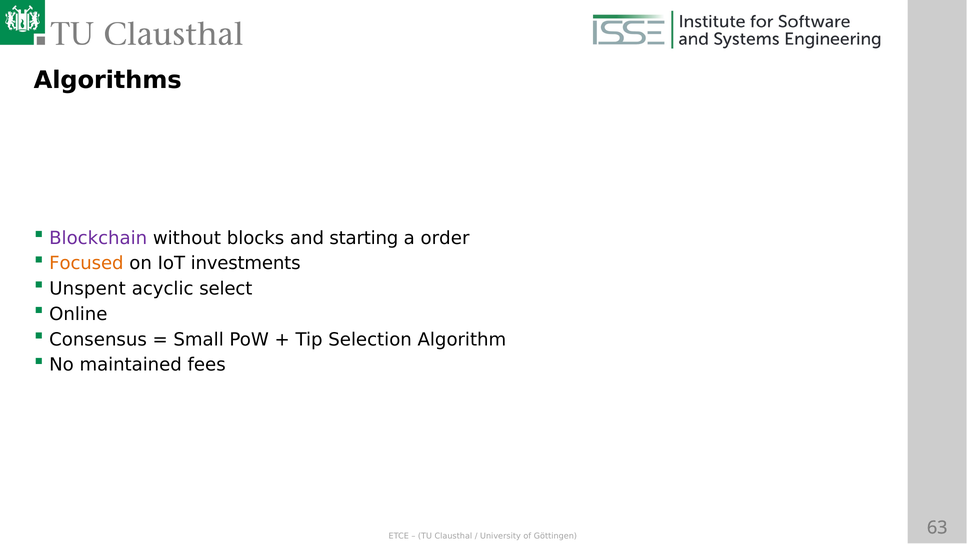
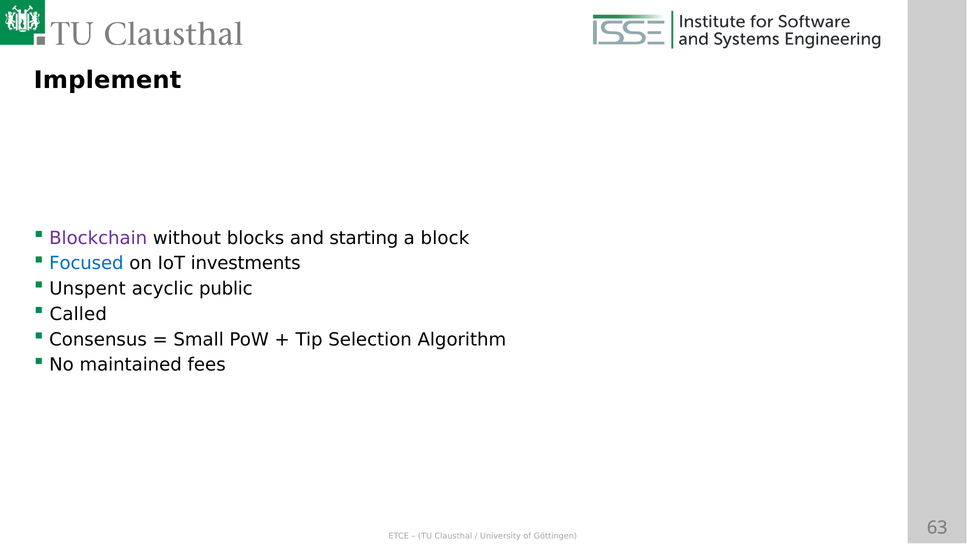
Algorithms: Algorithms -> Implement
order: order -> block
Focused colour: orange -> blue
select: select -> public
Online: Online -> Called
